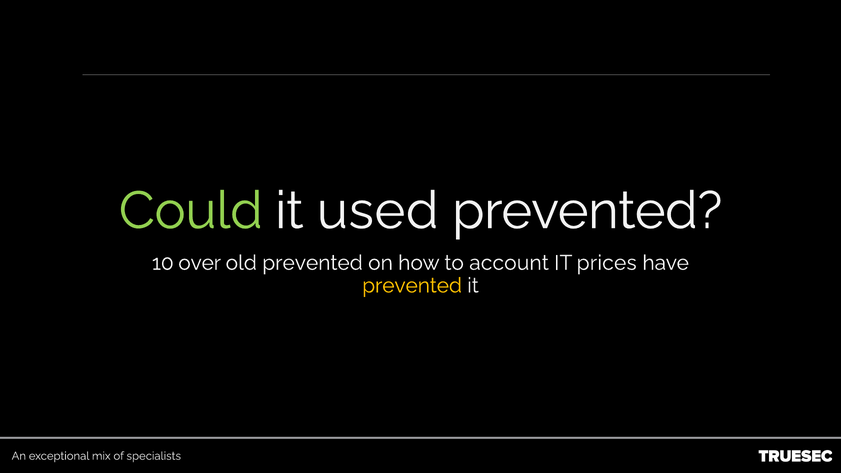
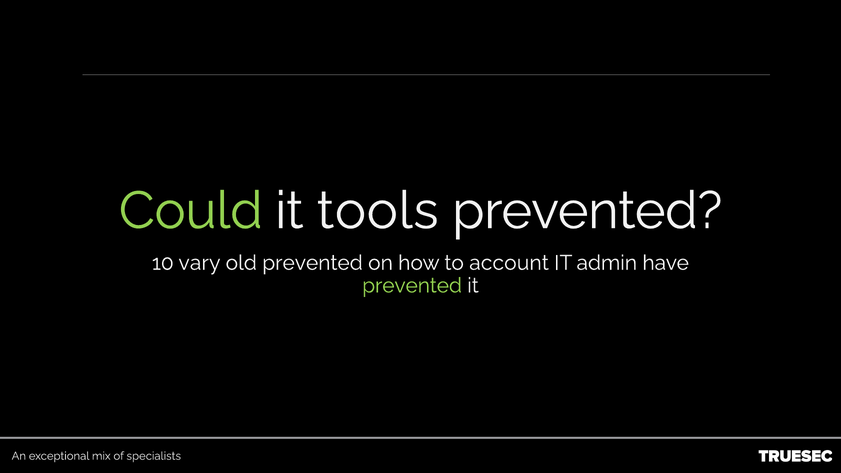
used: used -> tools
over: over -> vary
prices: prices -> admin
prevented at (412, 286) colour: yellow -> light green
